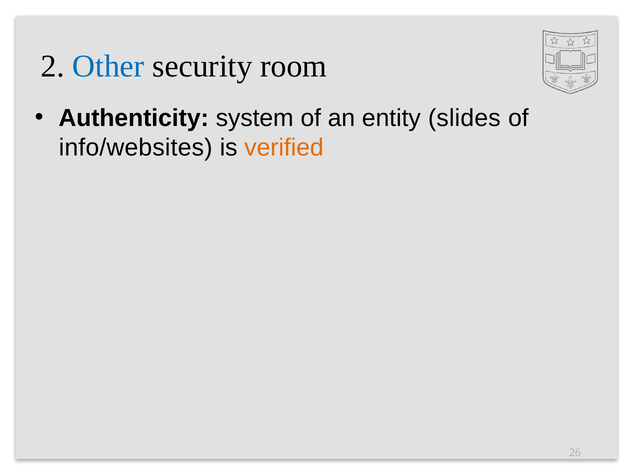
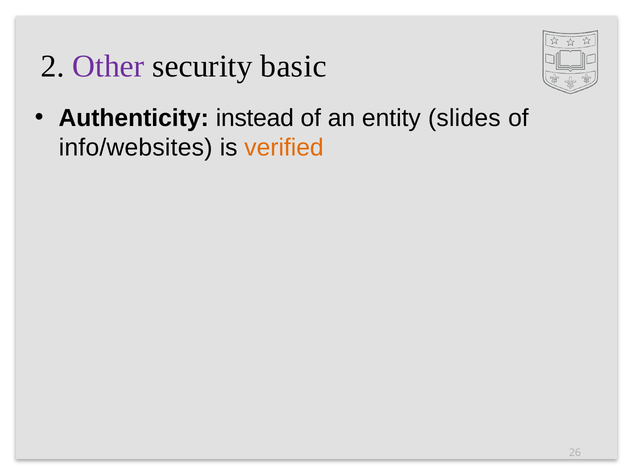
Other colour: blue -> purple
room: room -> basic
system: system -> instead
